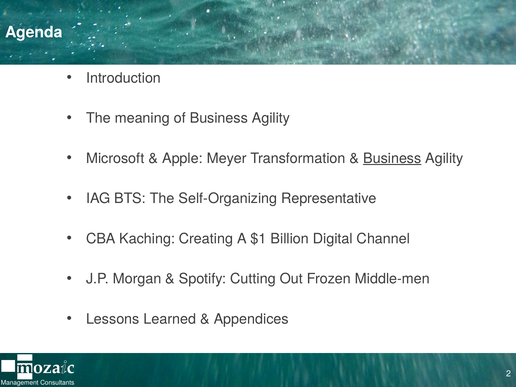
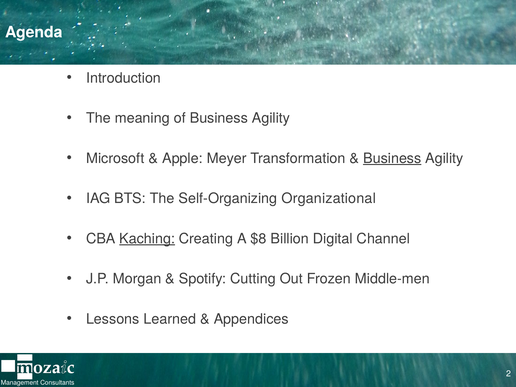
Representative: Representative -> Organizational
Kaching underline: none -> present
$1: $1 -> $8
